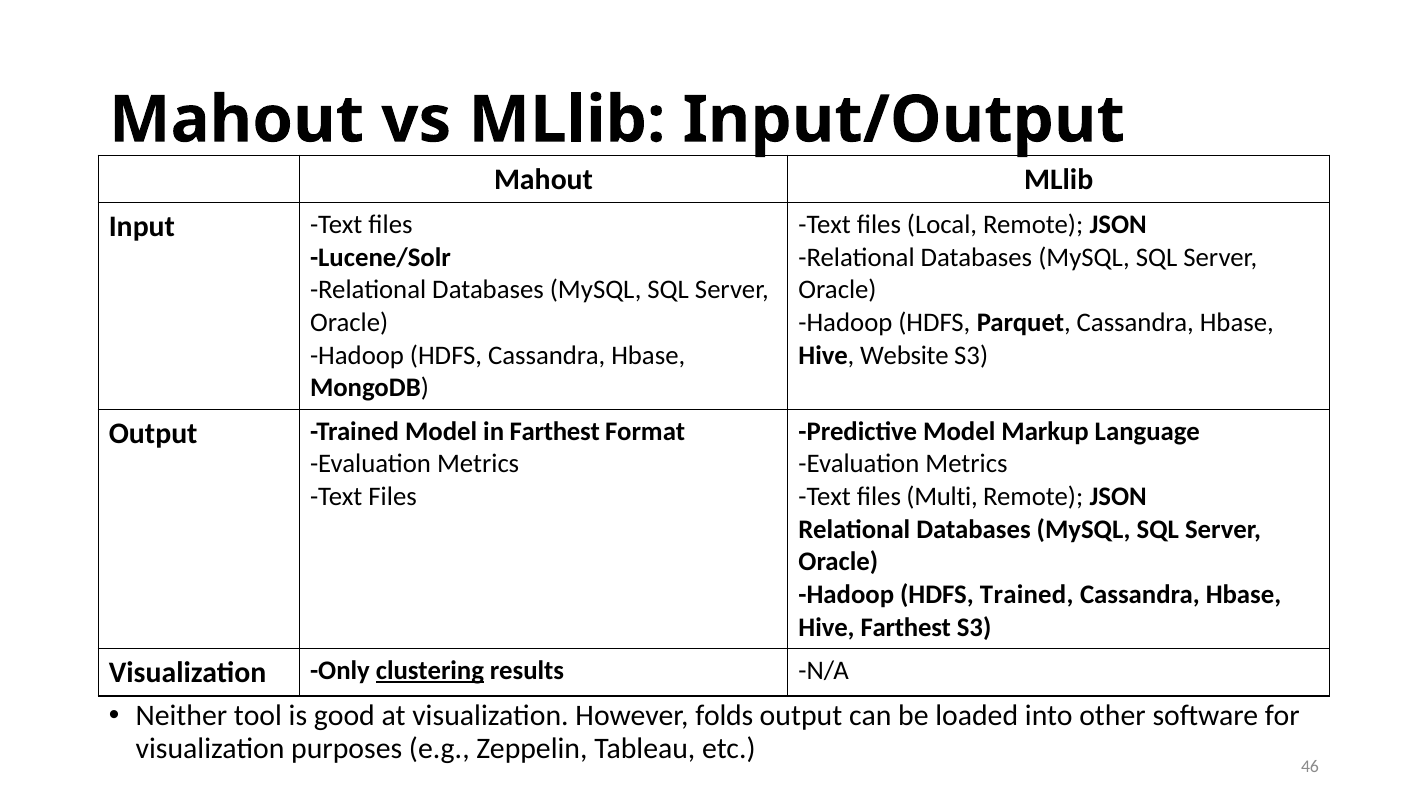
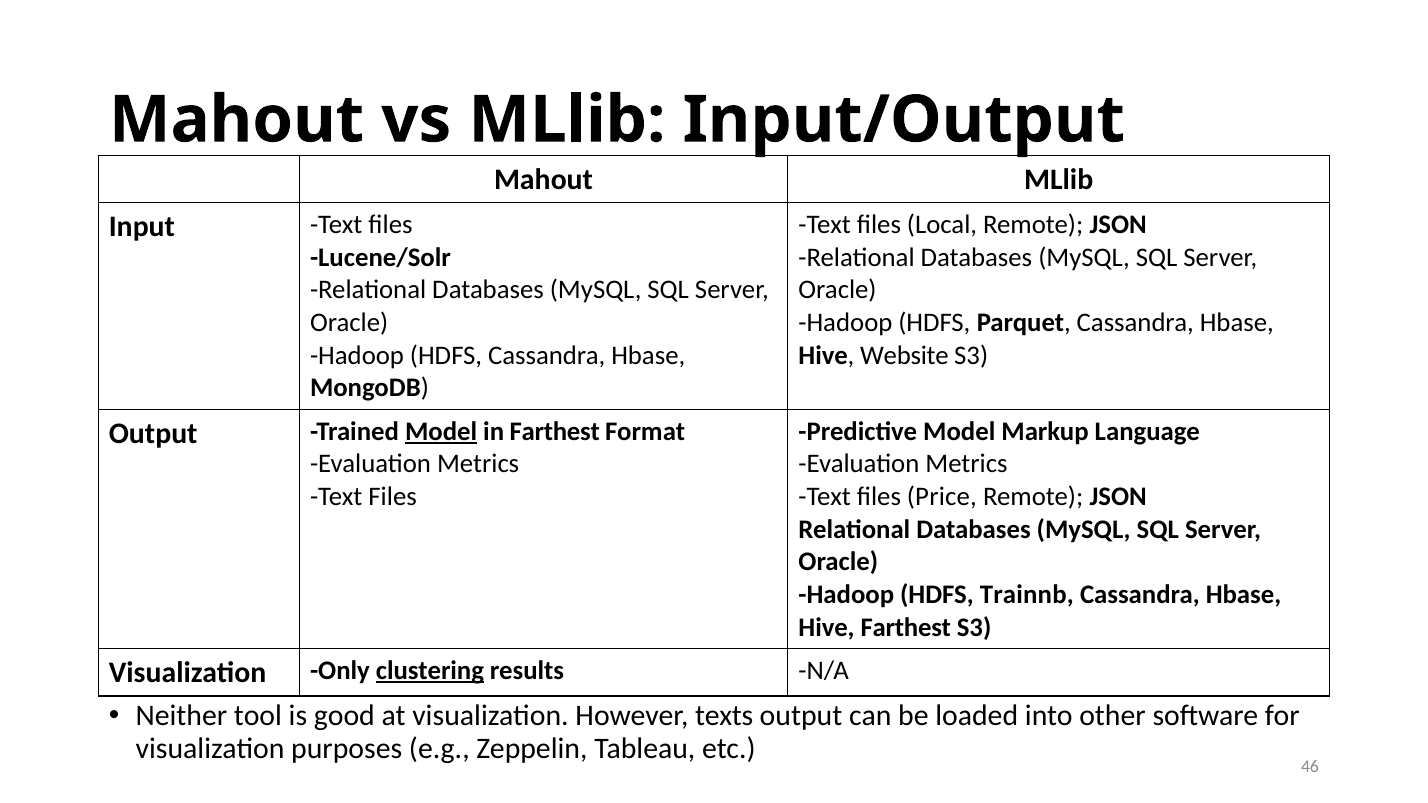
Model at (441, 431) underline: none -> present
Multi: Multi -> Price
HDFS Trained: Trained -> Trainnb
folds: folds -> texts
